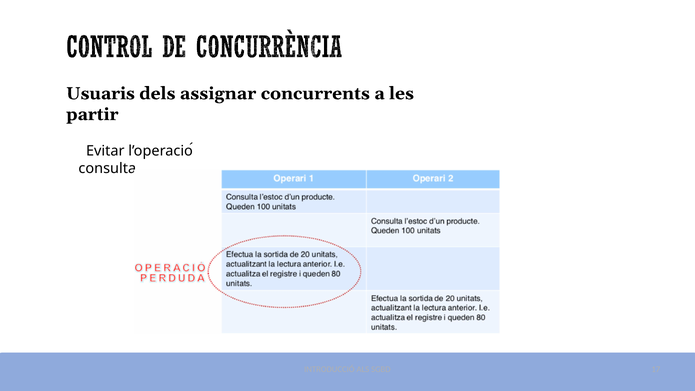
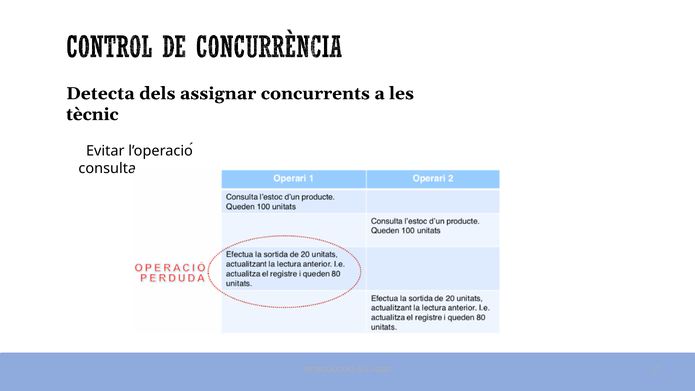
Usuaris: Usuaris -> Detecta
partir: partir -> tècnic
